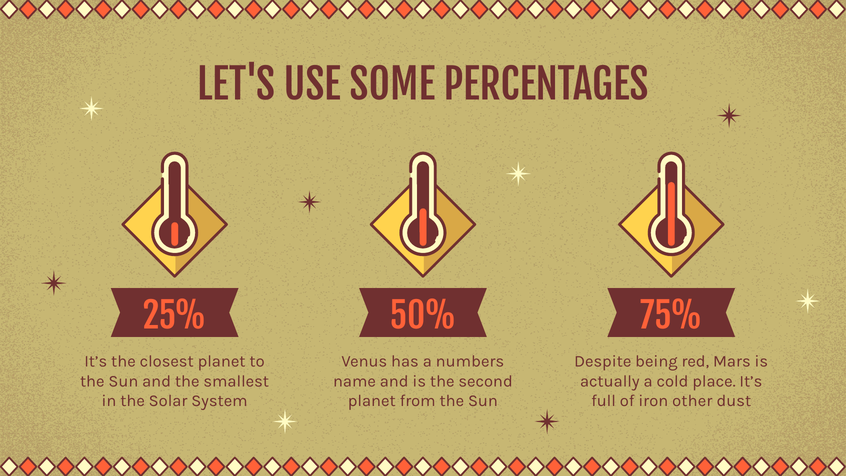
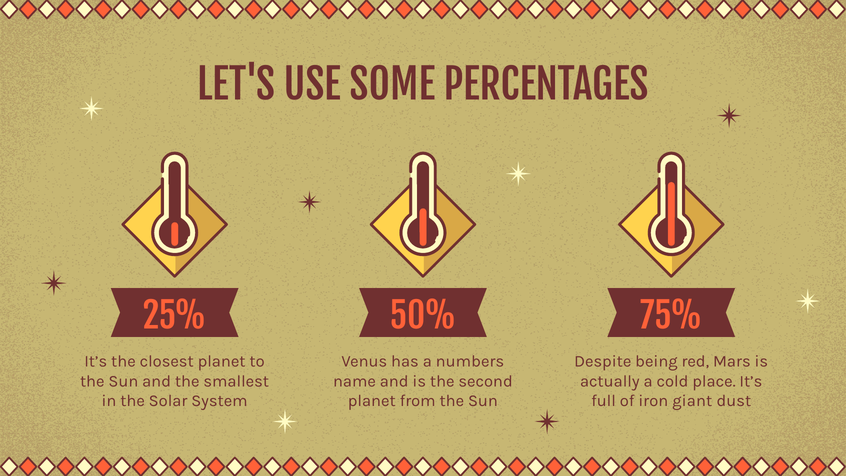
other: other -> giant
